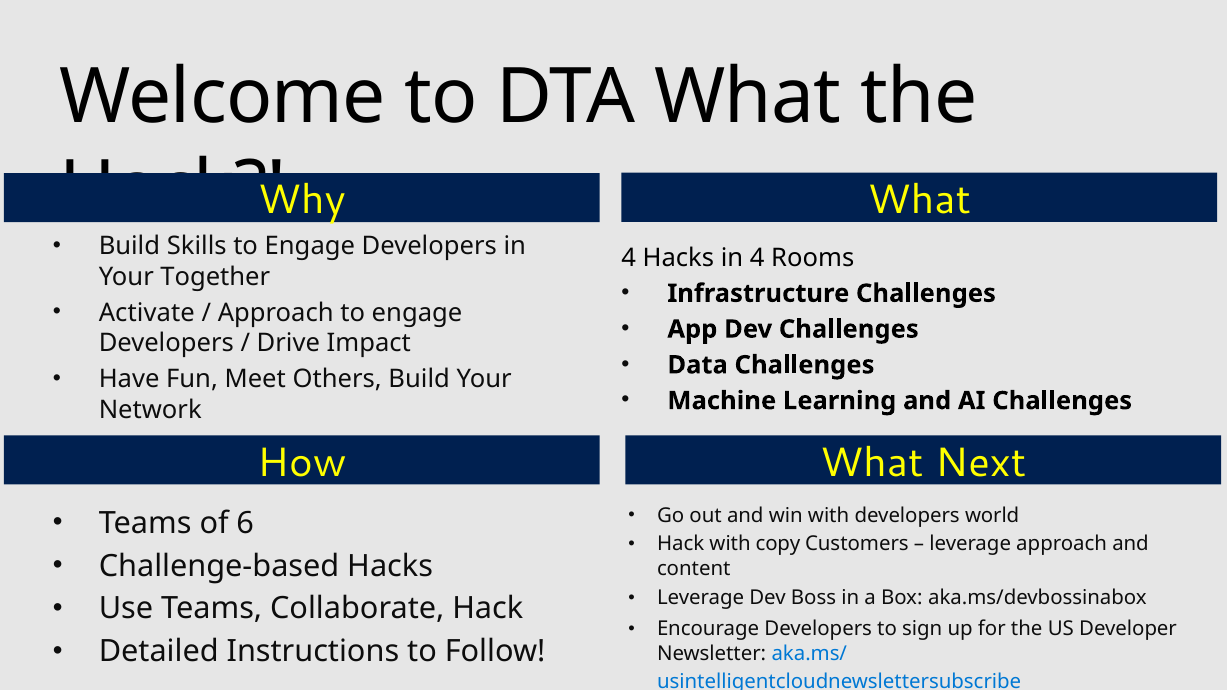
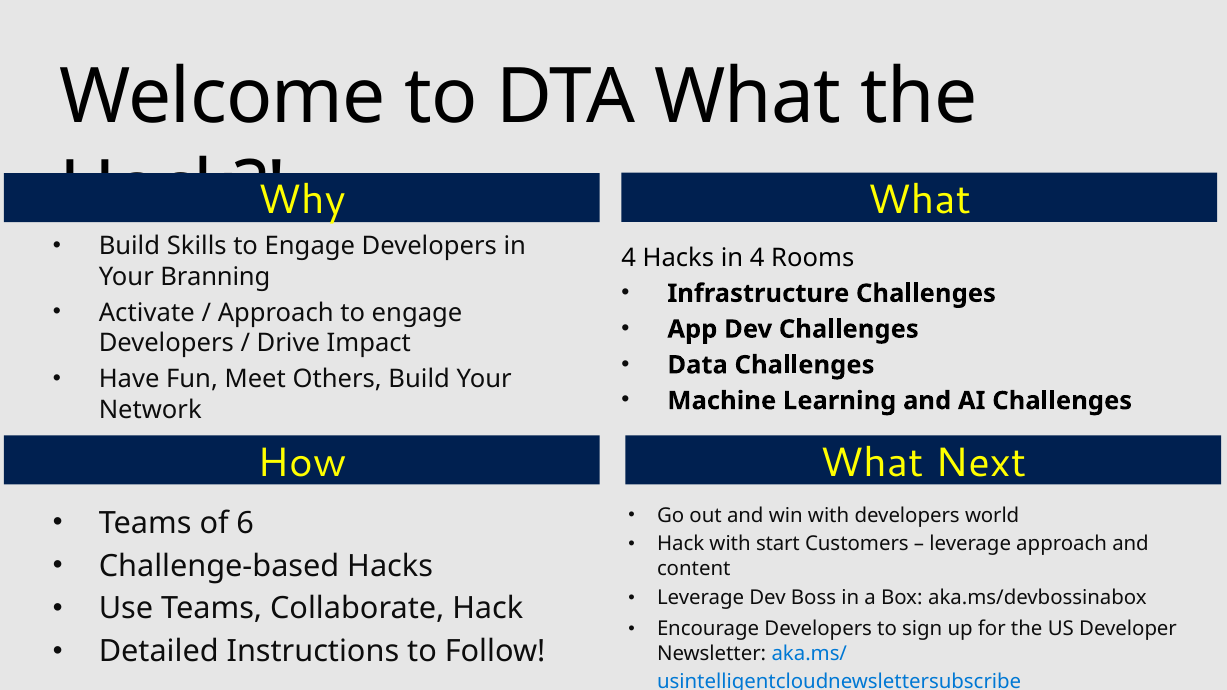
Together: Together -> Branning
copy: copy -> start
